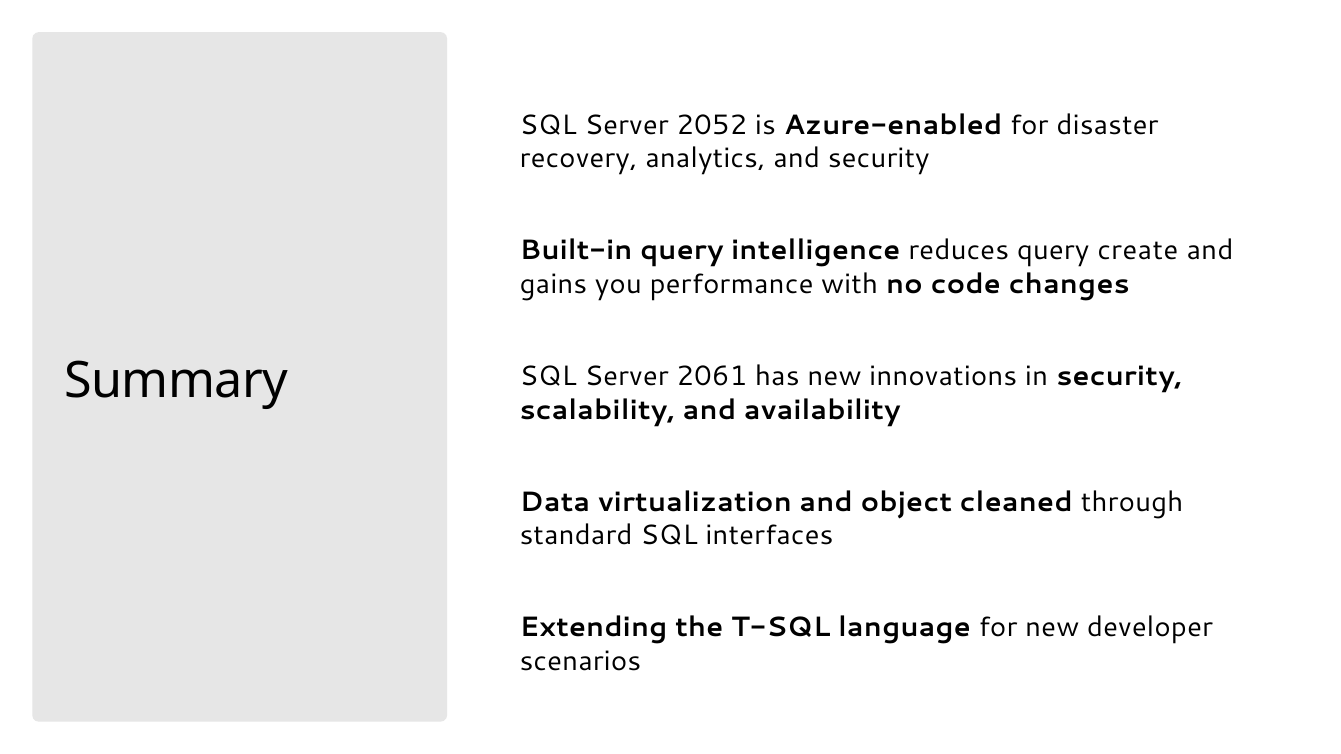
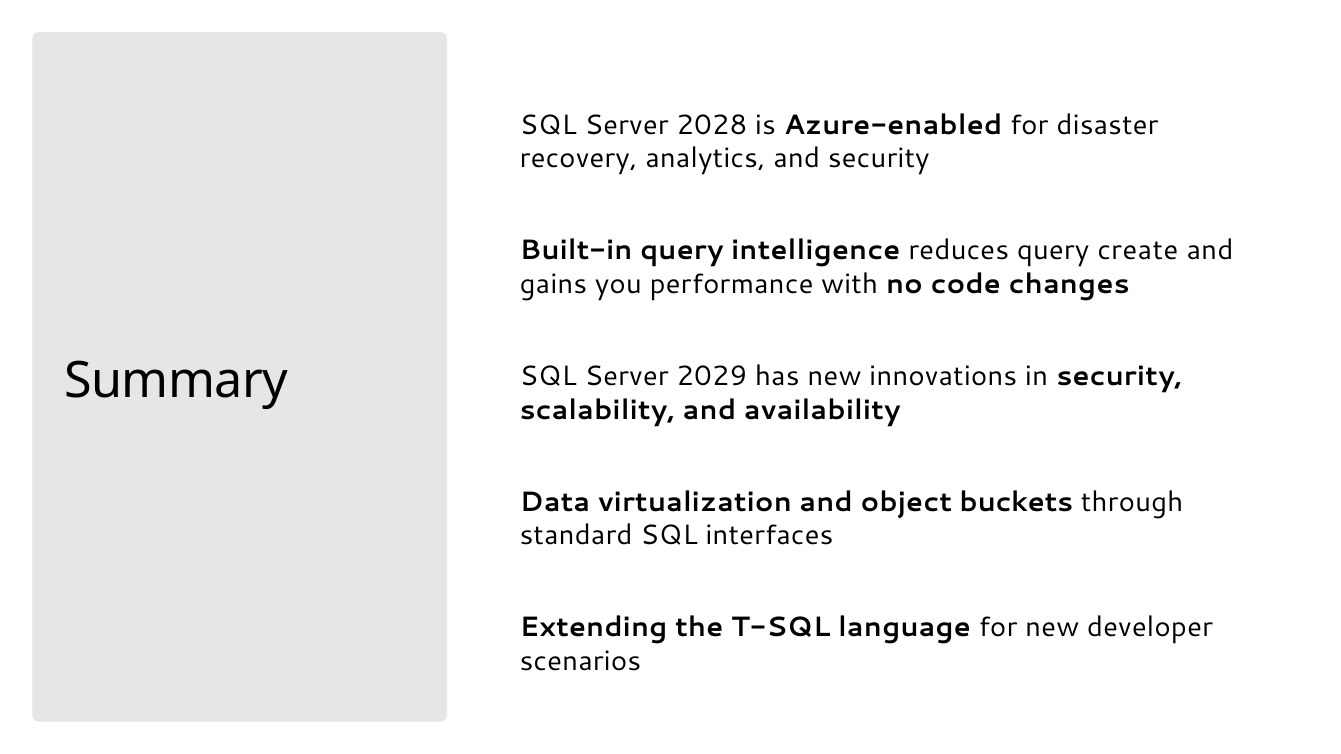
2052: 2052 -> 2028
2061: 2061 -> 2029
cleaned: cleaned -> buckets
